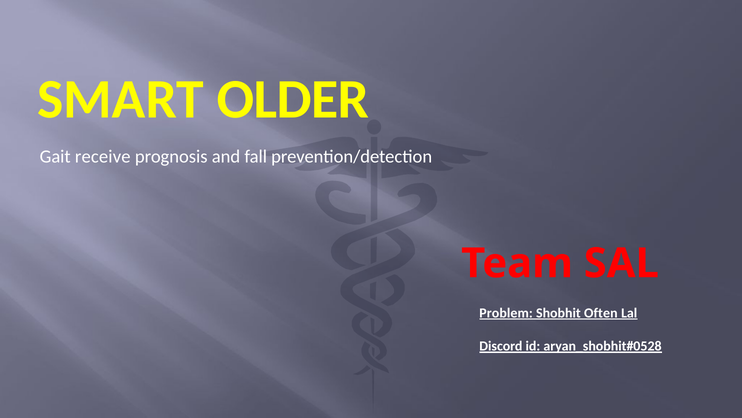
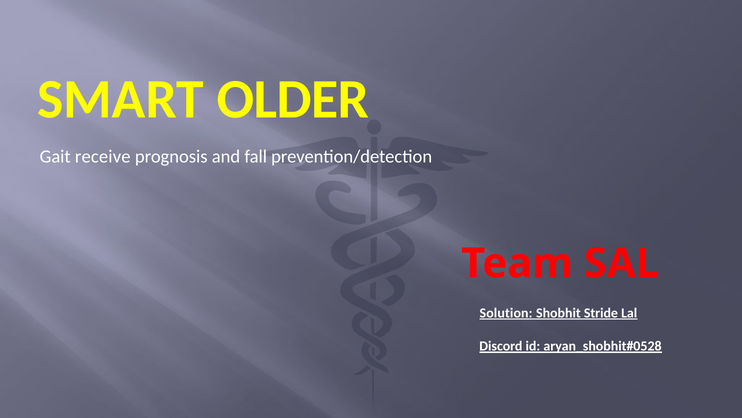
Problem: Problem -> Solution
Often: Often -> Stride
